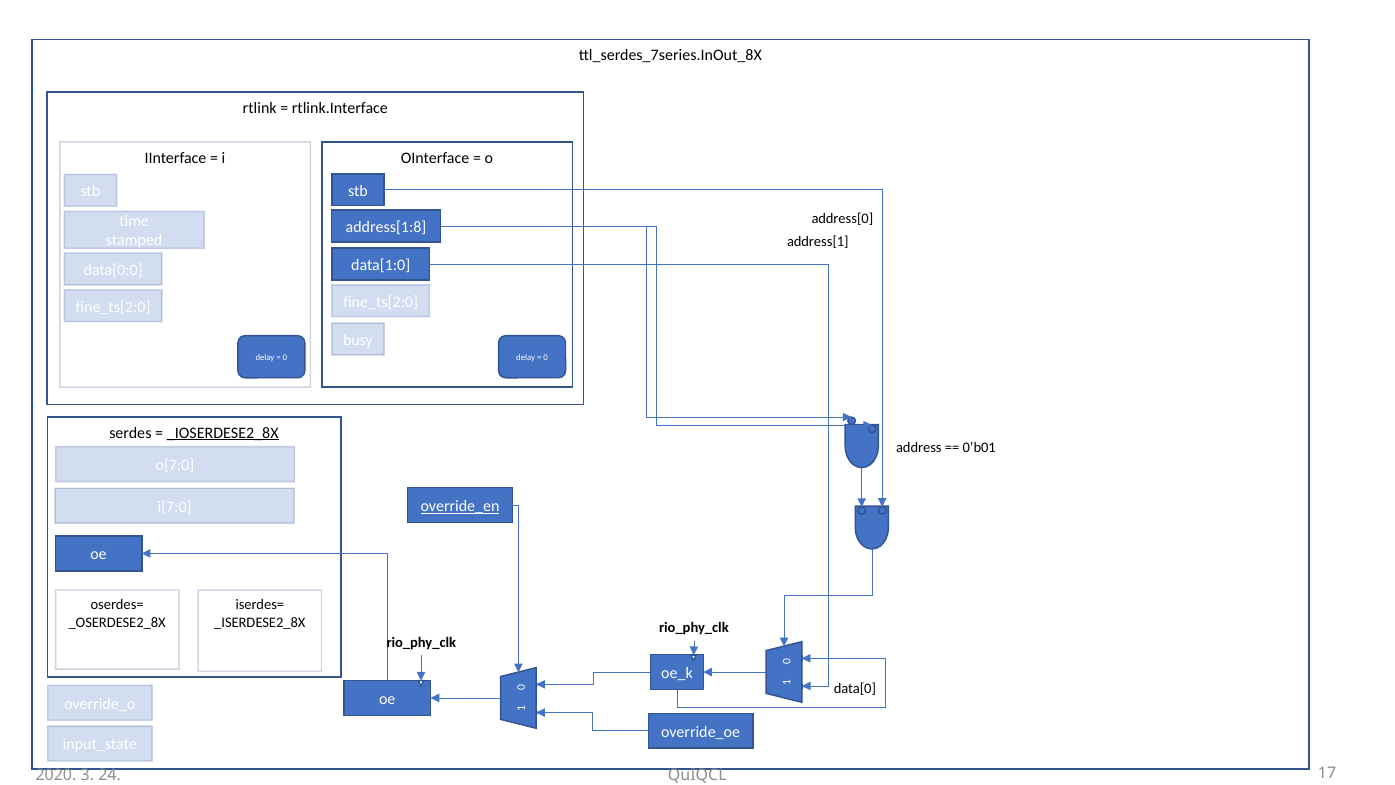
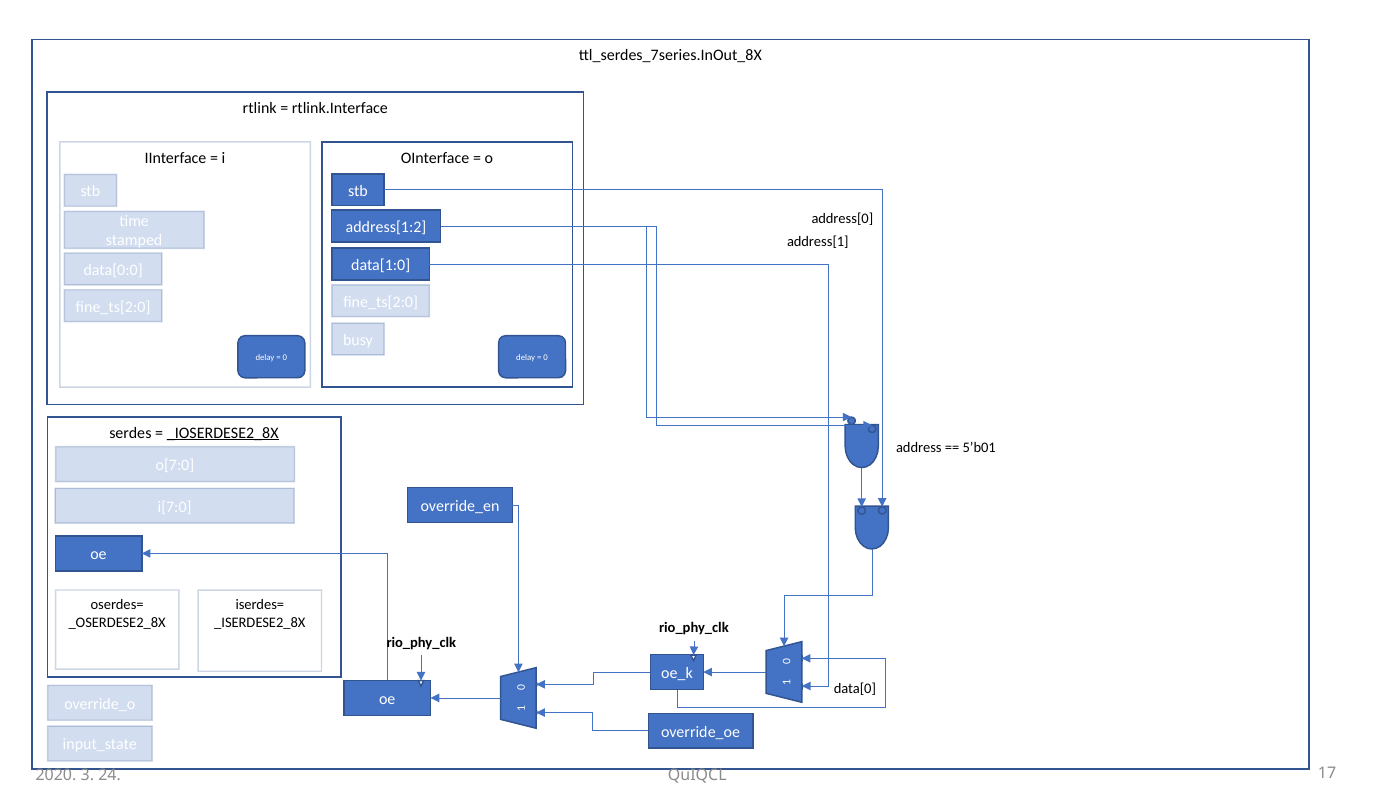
address[1:8: address[1:8 -> address[1:2
0’b01: 0’b01 -> 5’b01
override_en underline: present -> none
